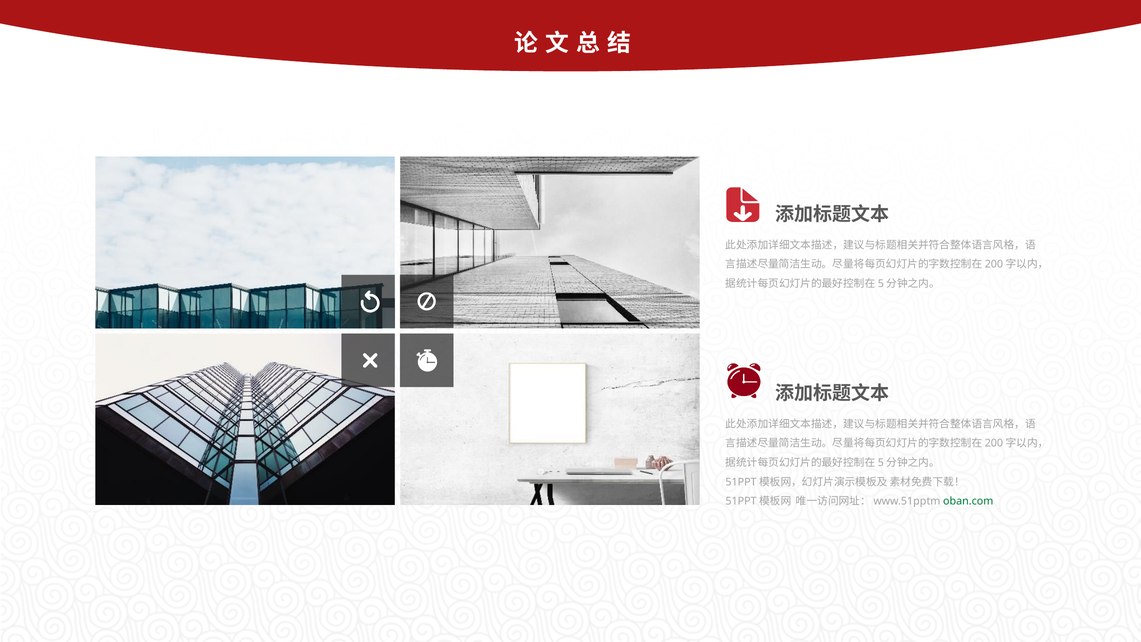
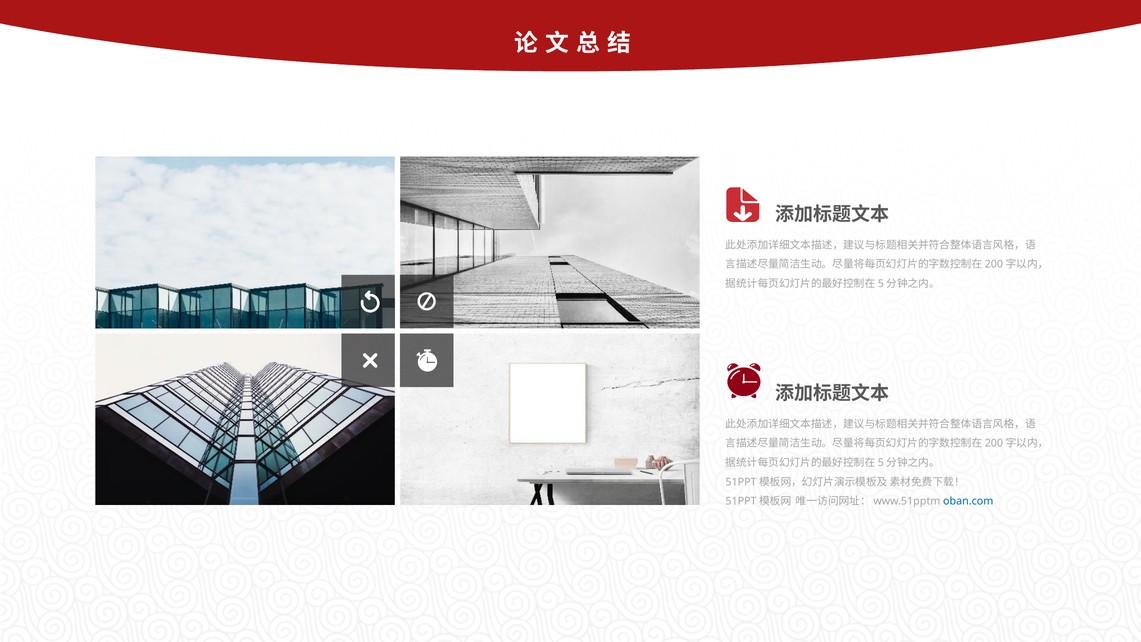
oban.com colour: green -> blue
